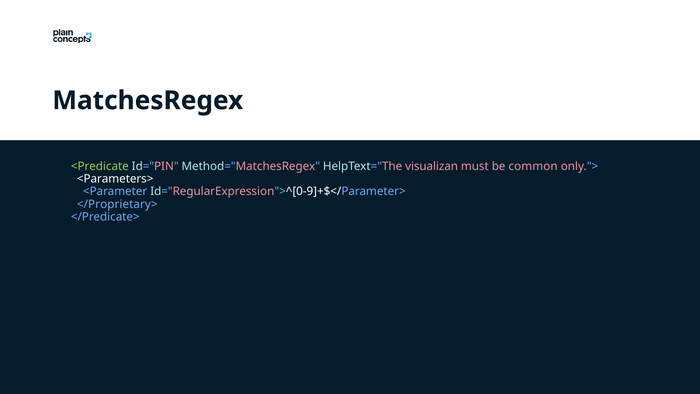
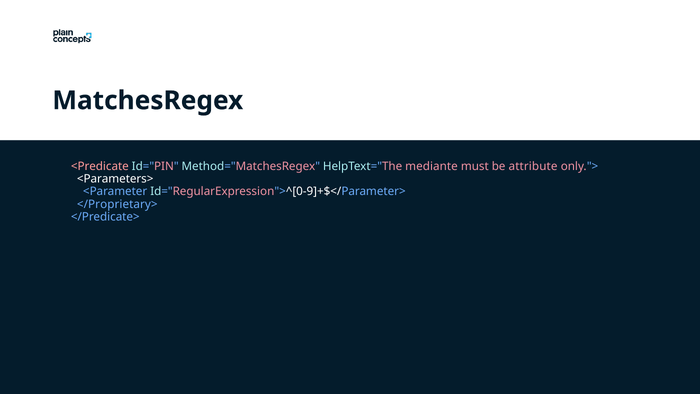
<Predicate colour: light green -> pink
visualizan: visualizan -> mediante
common: common -> attribute
